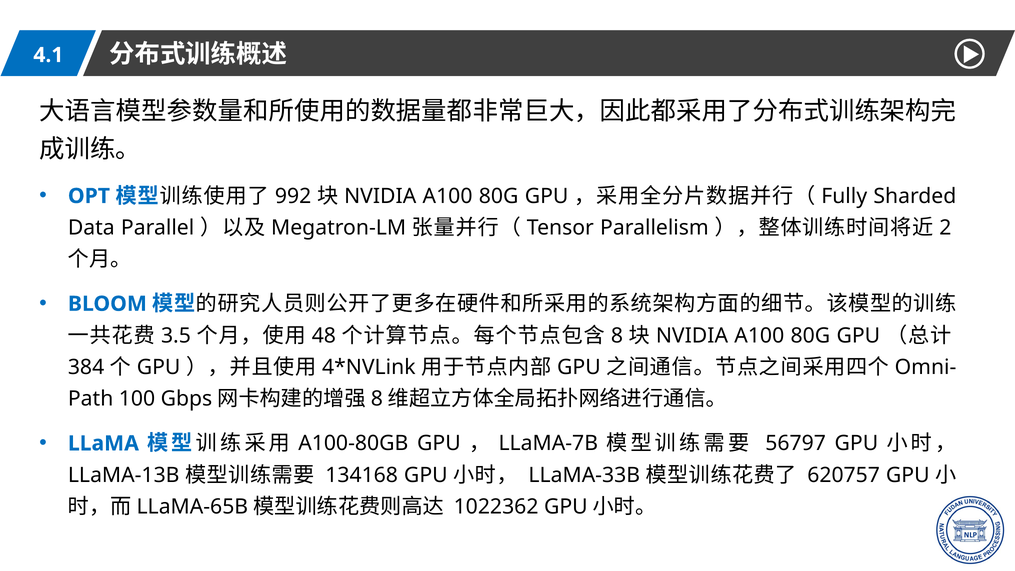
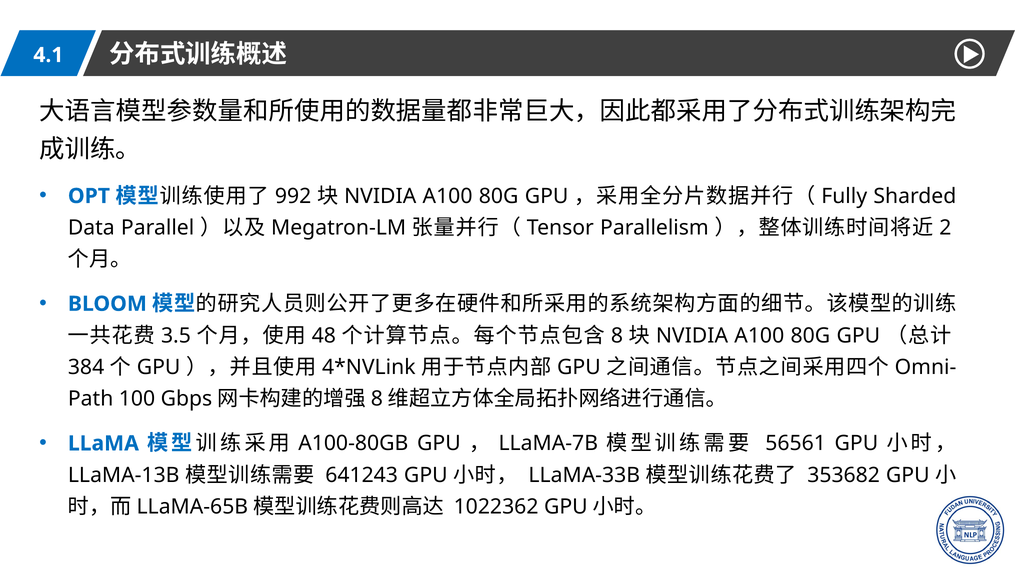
56797: 56797 -> 56561
134168: 134168 -> 641243
620757: 620757 -> 353682
